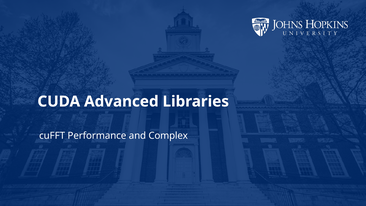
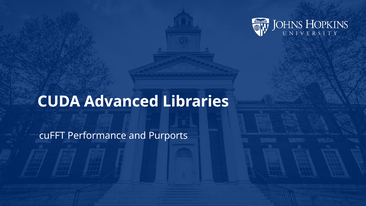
Complex: Complex -> Purports
